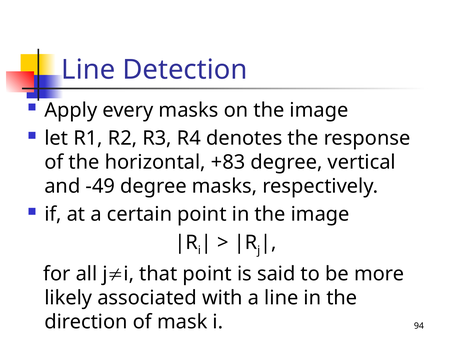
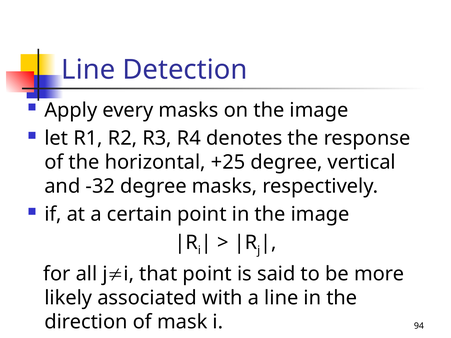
+83: +83 -> +25
-49: -49 -> -32
